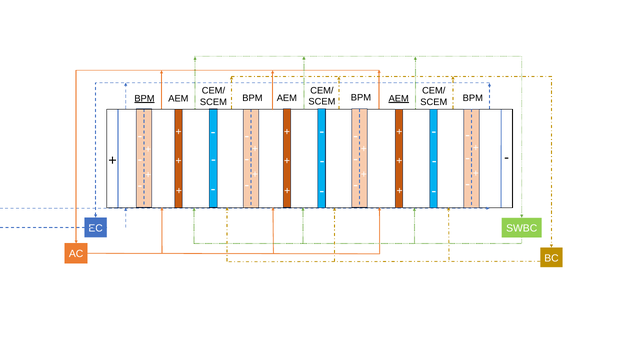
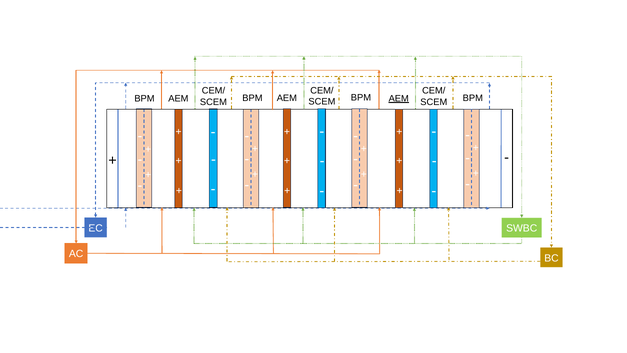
BPM at (144, 98) underline: present -> none
